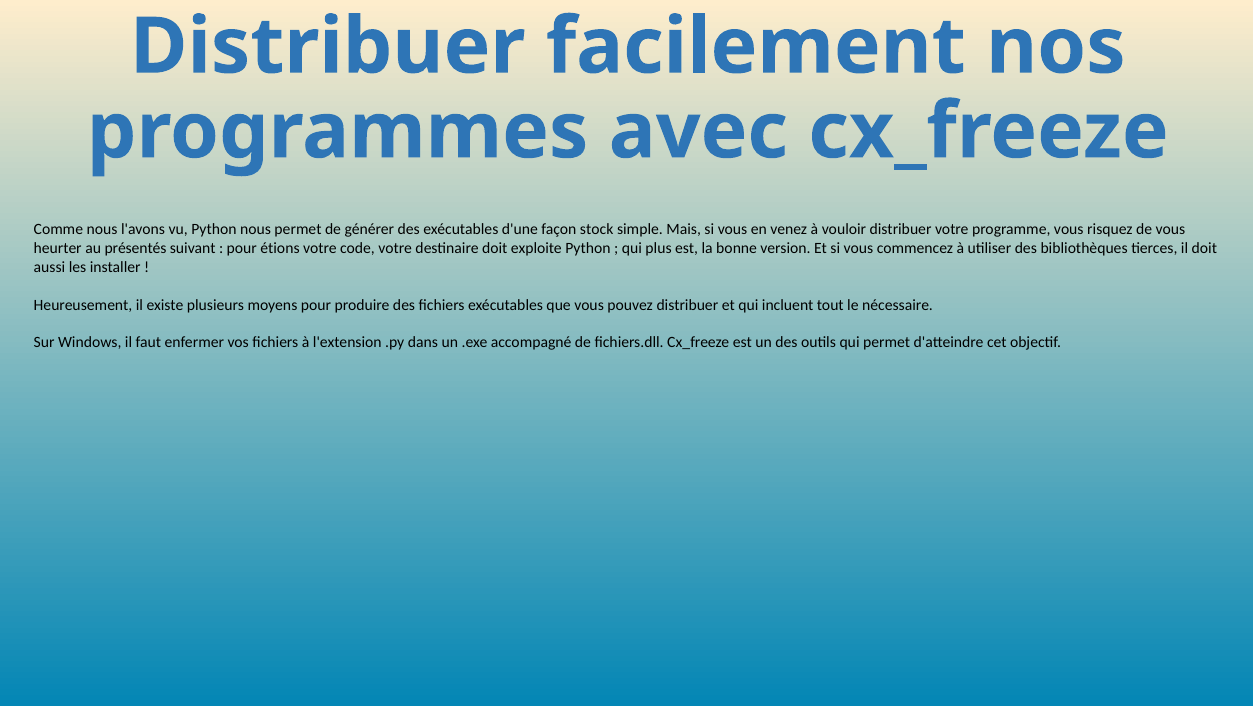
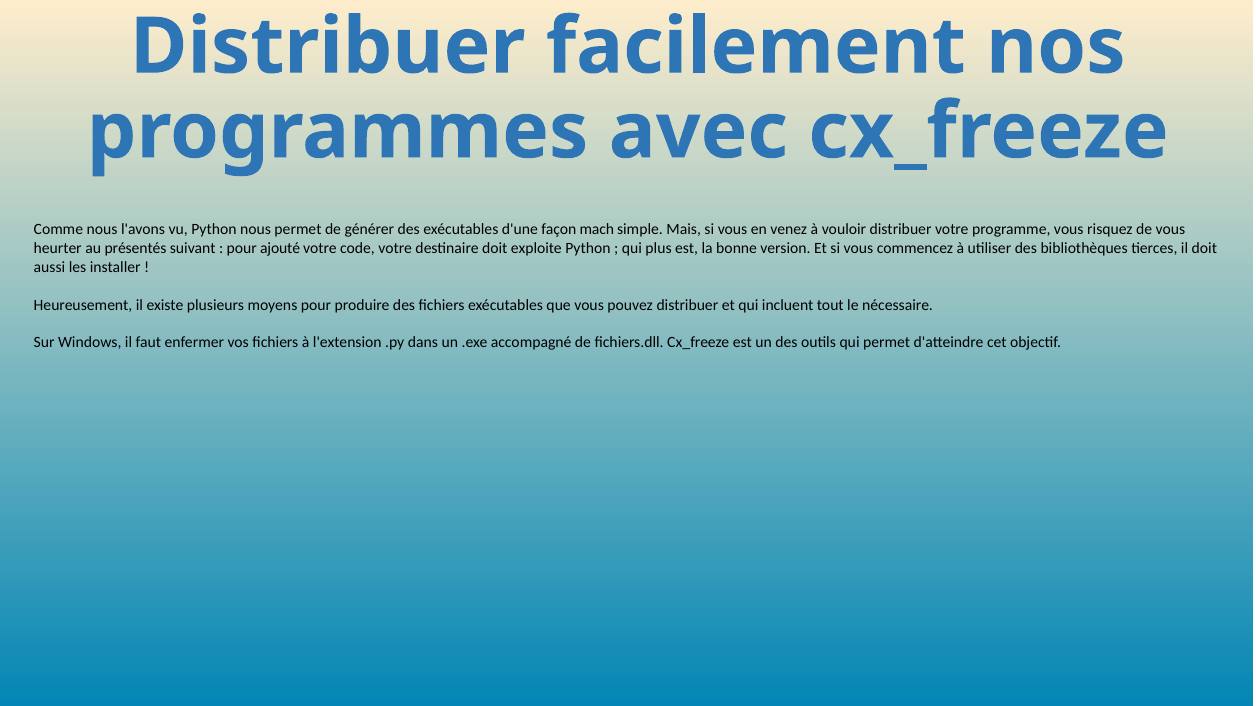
stock: stock -> mach
étions: étions -> ajouté
